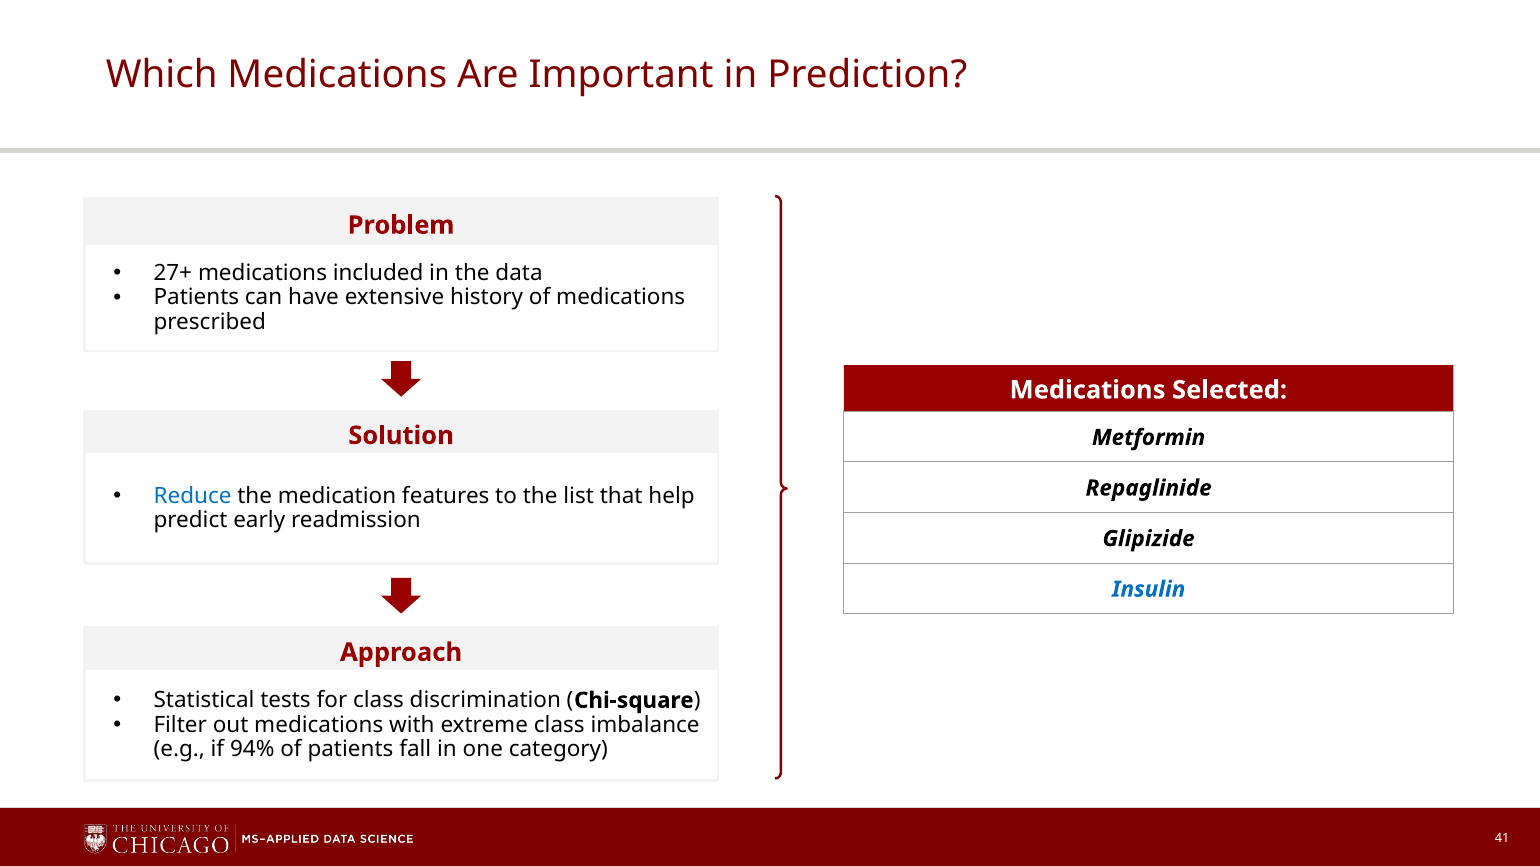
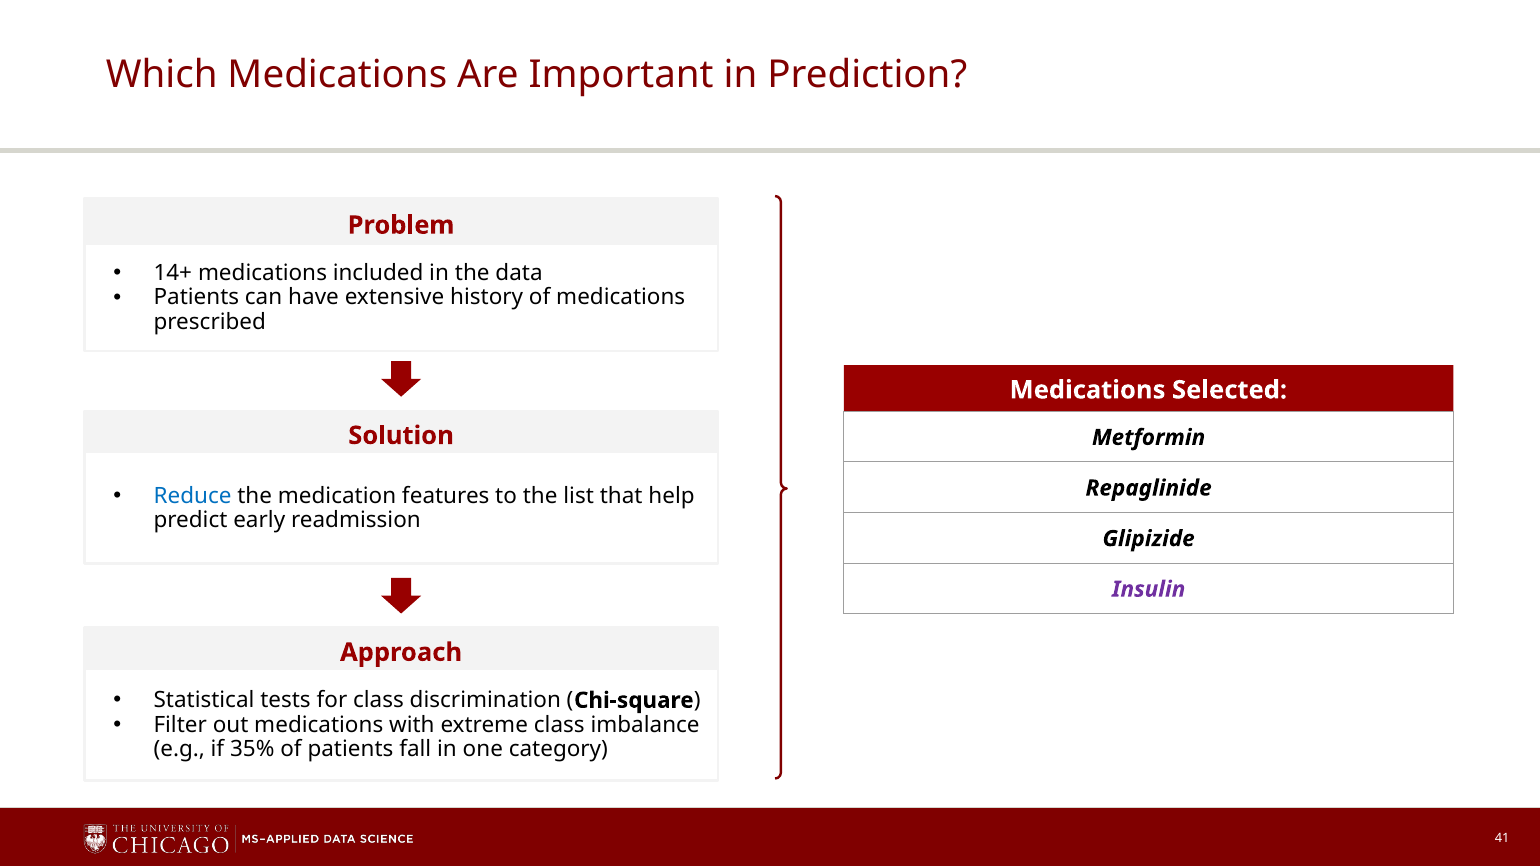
27+: 27+ -> 14+
Insulin colour: blue -> purple
94%: 94% -> 35%
